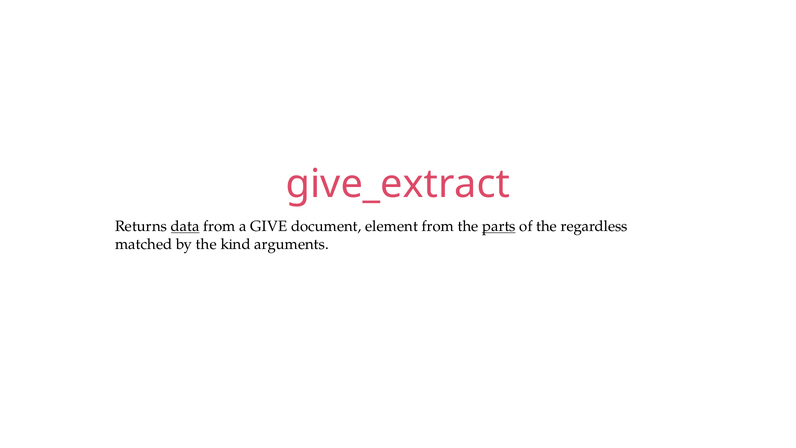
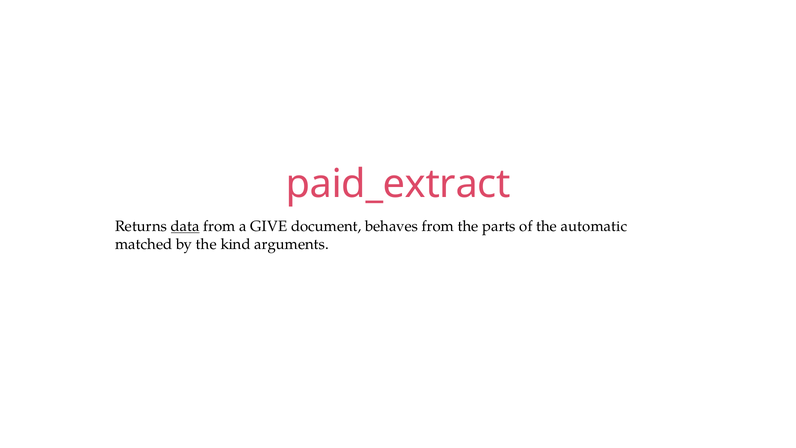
give_extract: give_extract -> paid_extract
element: element -> behaves
parts underline: present -> none
regardless: regardless -> automatic
